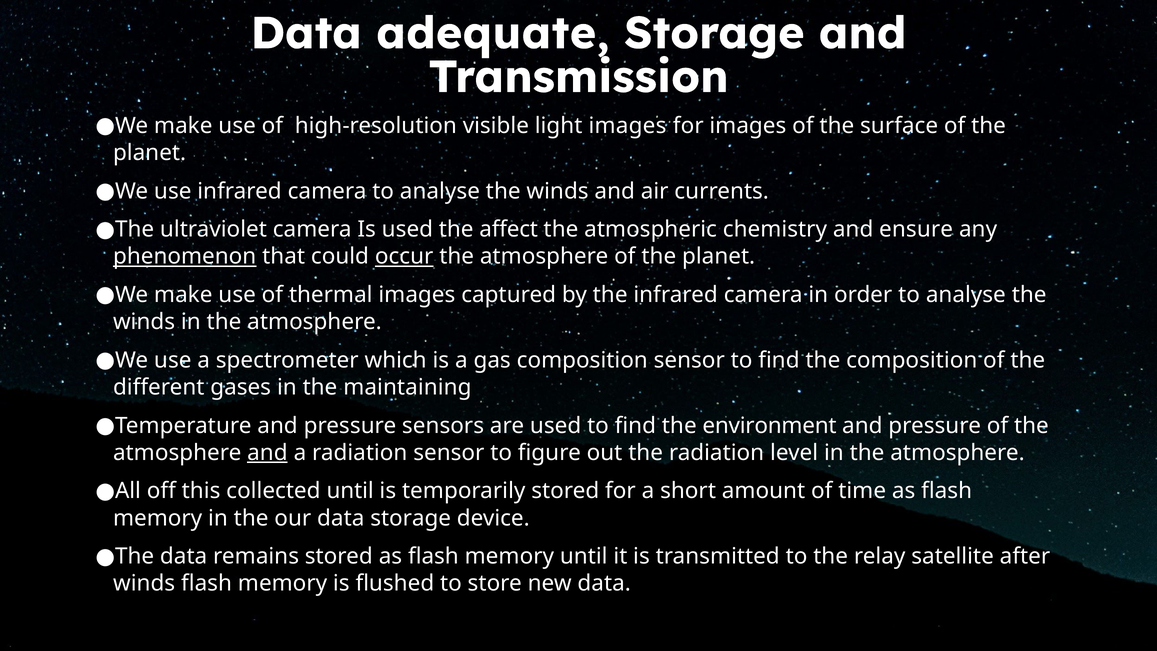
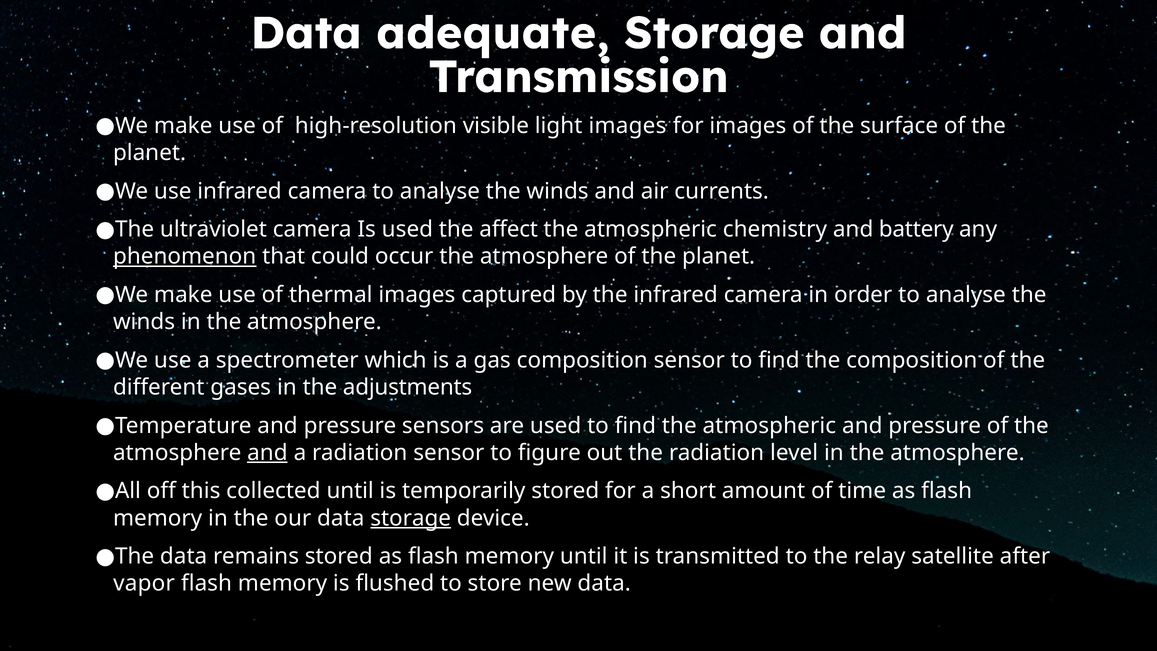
ensure: ensure -> battery
occur underline: present -> none
maintaining: maintaining -> adjustments
find the environment: environment -> atmospheric
storage at (411, 518) underline: none -> present
winds at (144, 583): winds -> vapor
